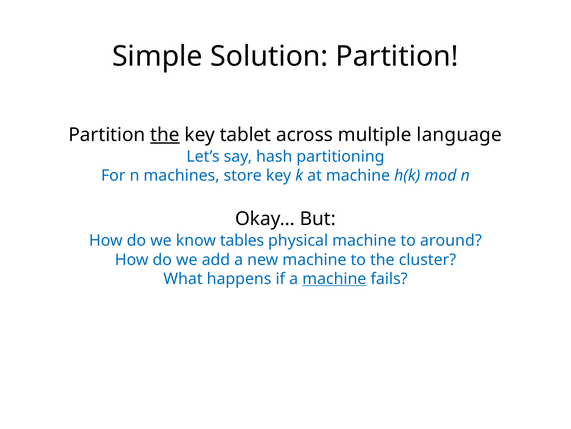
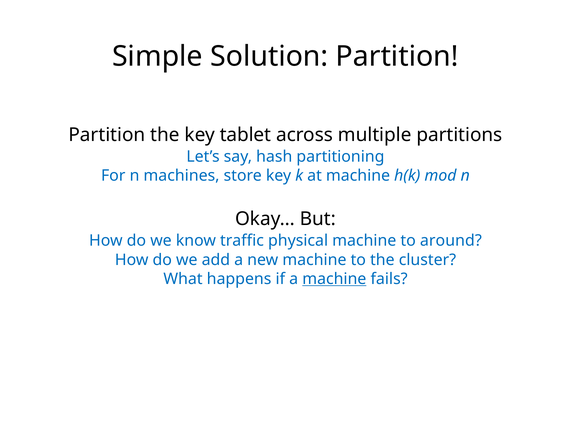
the at (165, 135) underline: present -> none
language: language -> partitions
tables: tables -> traffic
